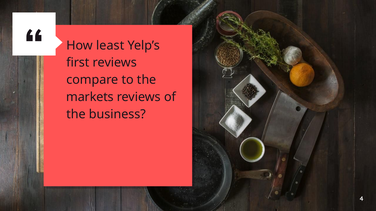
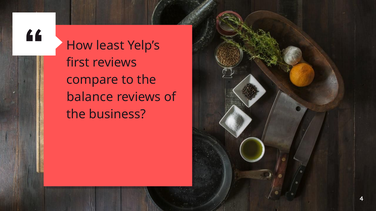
markets: markets -> balance
